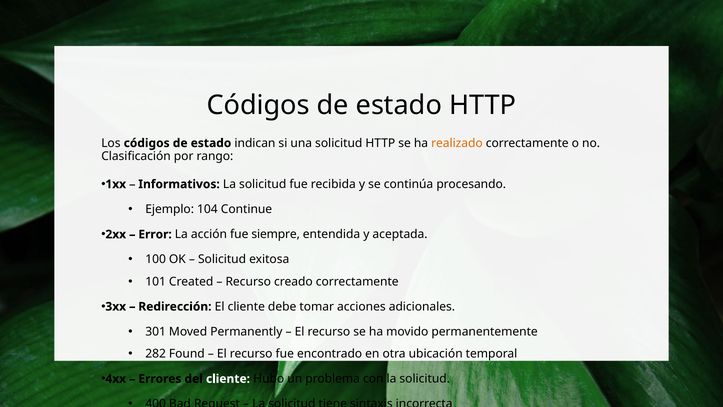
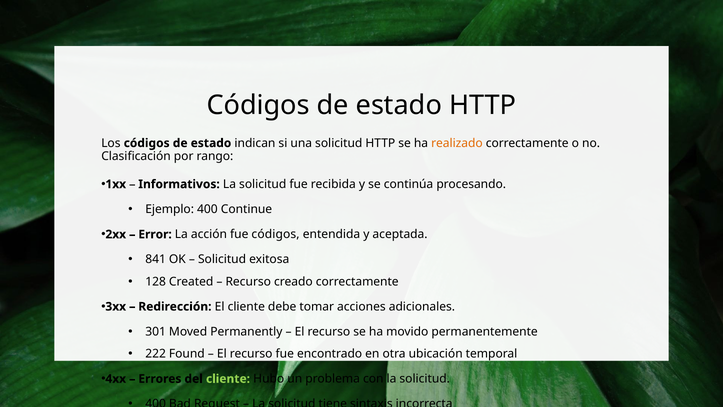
Ejemplo 104: 104 -> 400
fue siempre: siempre -> códigos
100: 100 -> 841
101: 101 -> 128
282: 282 -> 222
cliente at (228, 379) colour: white -> light green
